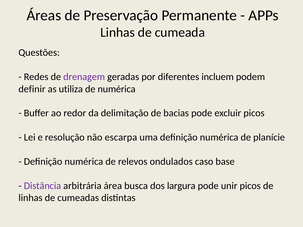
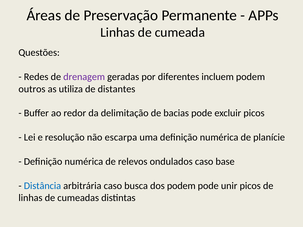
definir: definir -> outros
de numérica: numérica -> distantes
Distância colour: purple -> blue
arbitrária área: área -> caso
dos largura: largura -> podem
